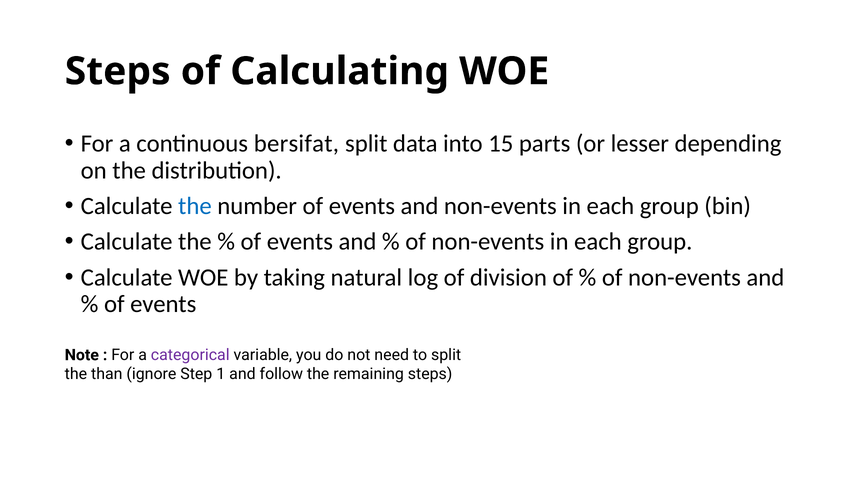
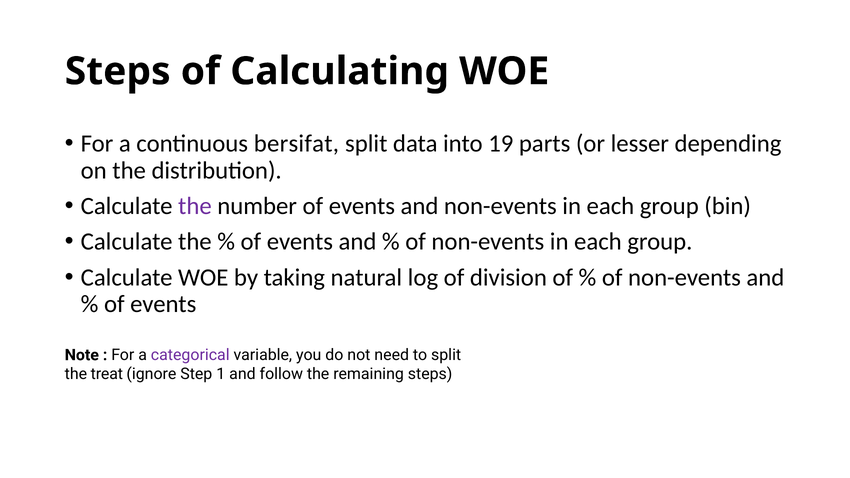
15: 15 -> 19
the at (195, 206) colour: blue -> purple
than: than -> treat
